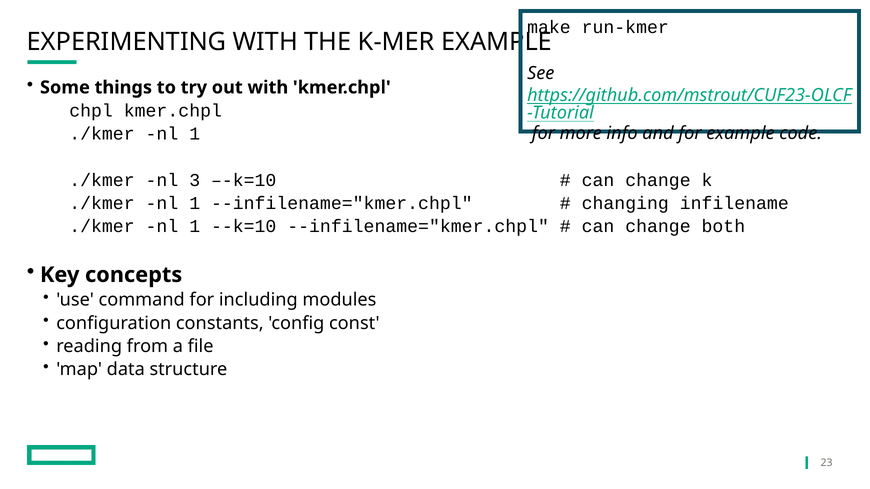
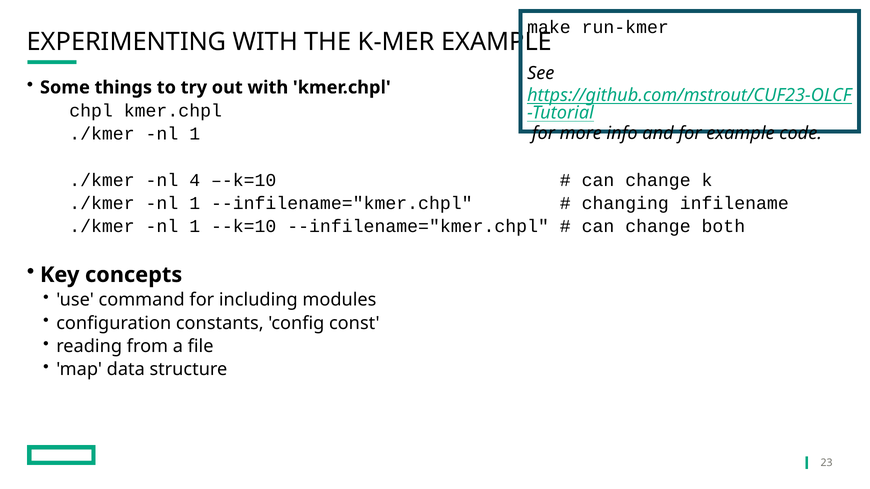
3: 3 -> 4
